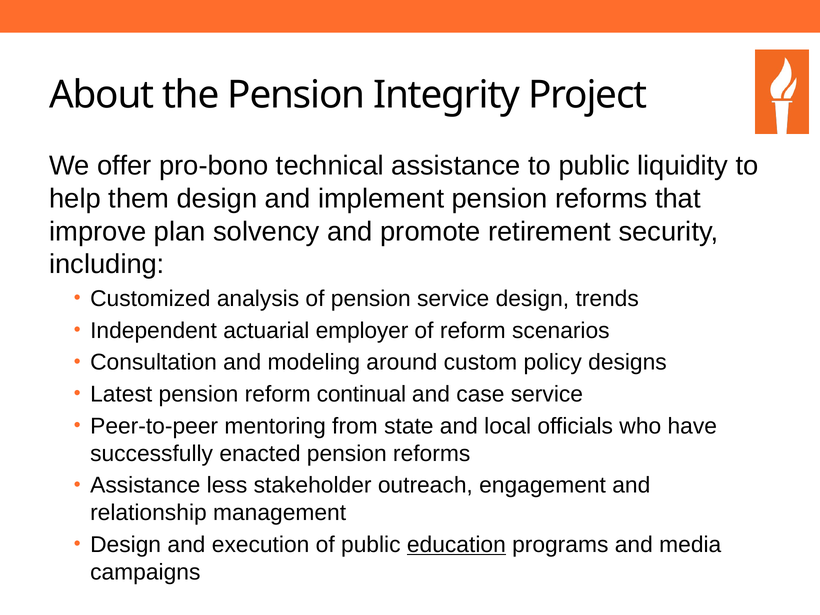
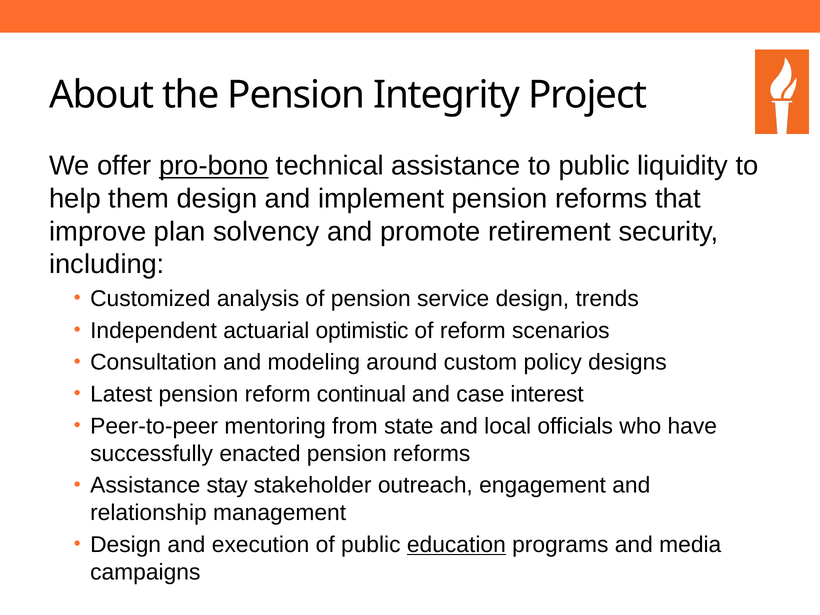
pro-bono underline: none -> present
employer: employer -> optimistic
case service: service -> interest
less: less -> stay
